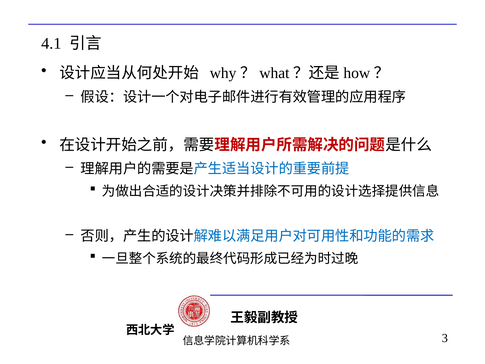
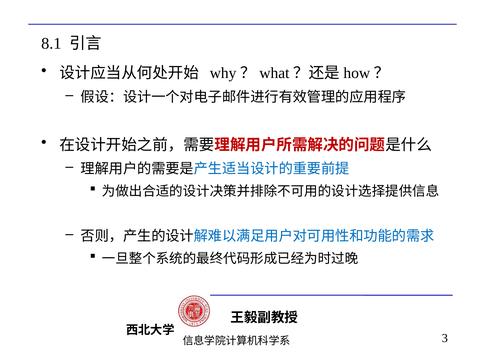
4.1: 4.1 -> 8.1
